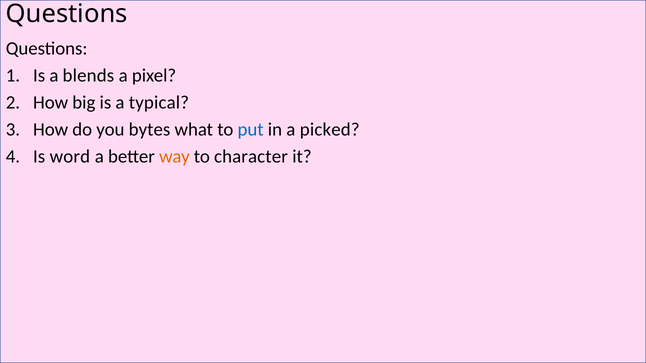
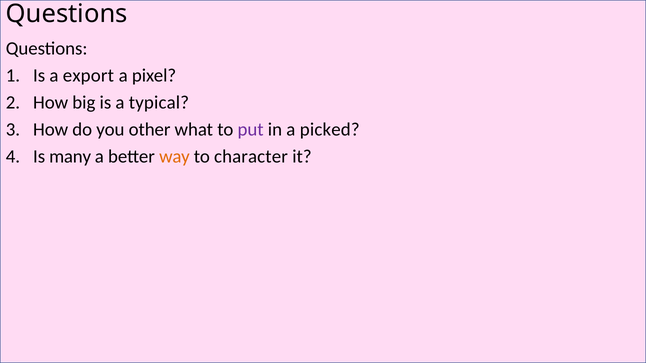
blends: blends -> export
bytes: bytes -> other
put colour: blue -> purple
word: word -> many
